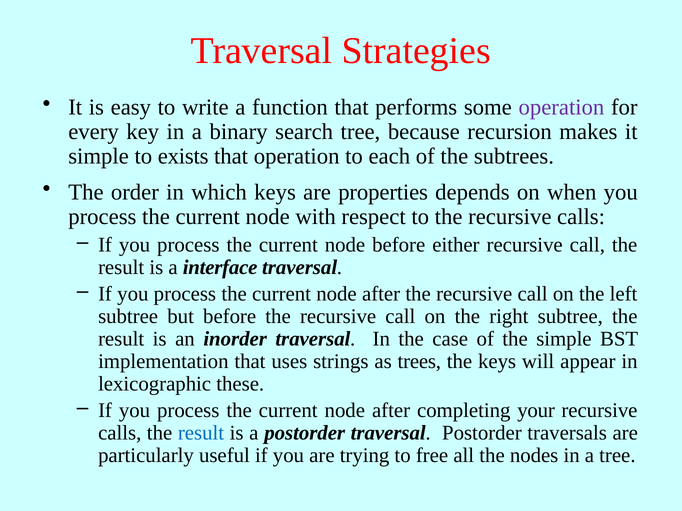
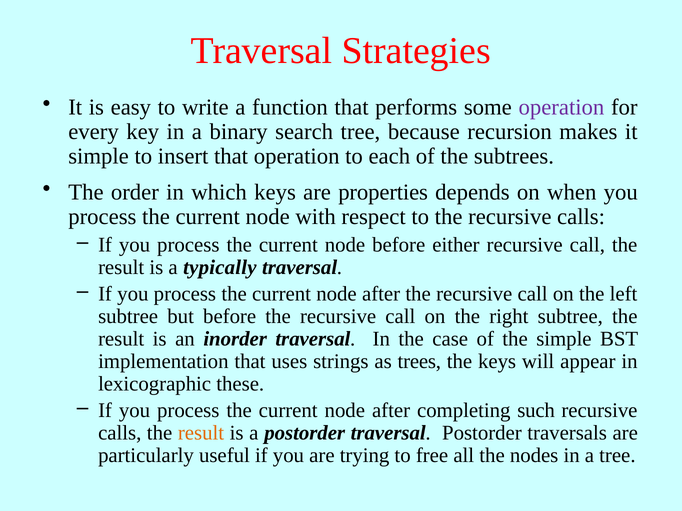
exists: exists -> insert
interface: interface -> typically
your: your -> such
result at (201, 433) colour: blue -> orange
